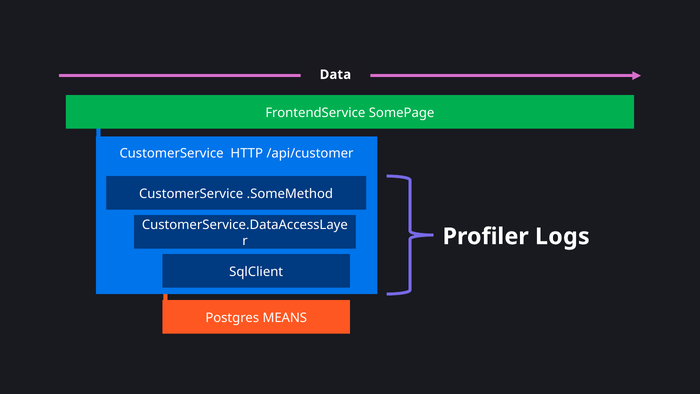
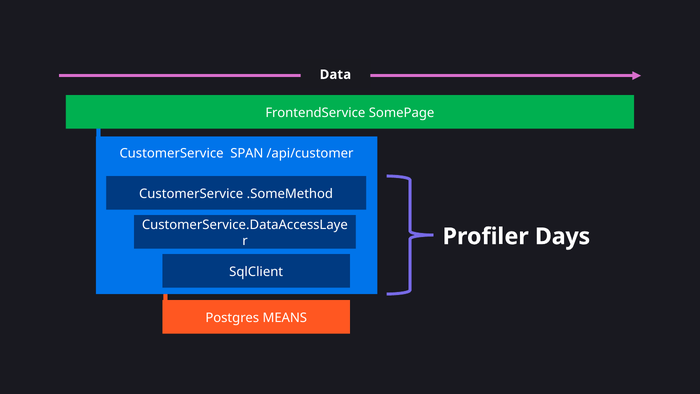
HTTP: HTTP -> SPAN
Logs: Logs -> Days
